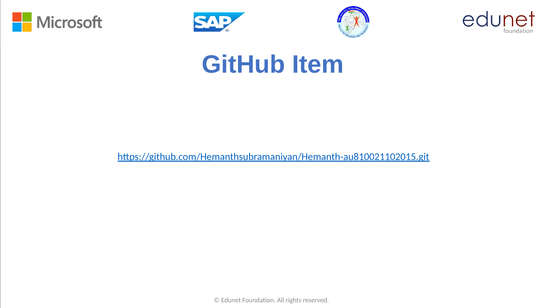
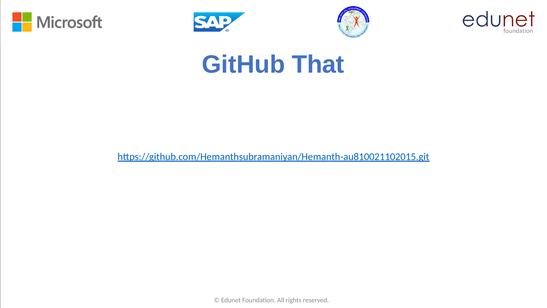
Item: Item -> That
